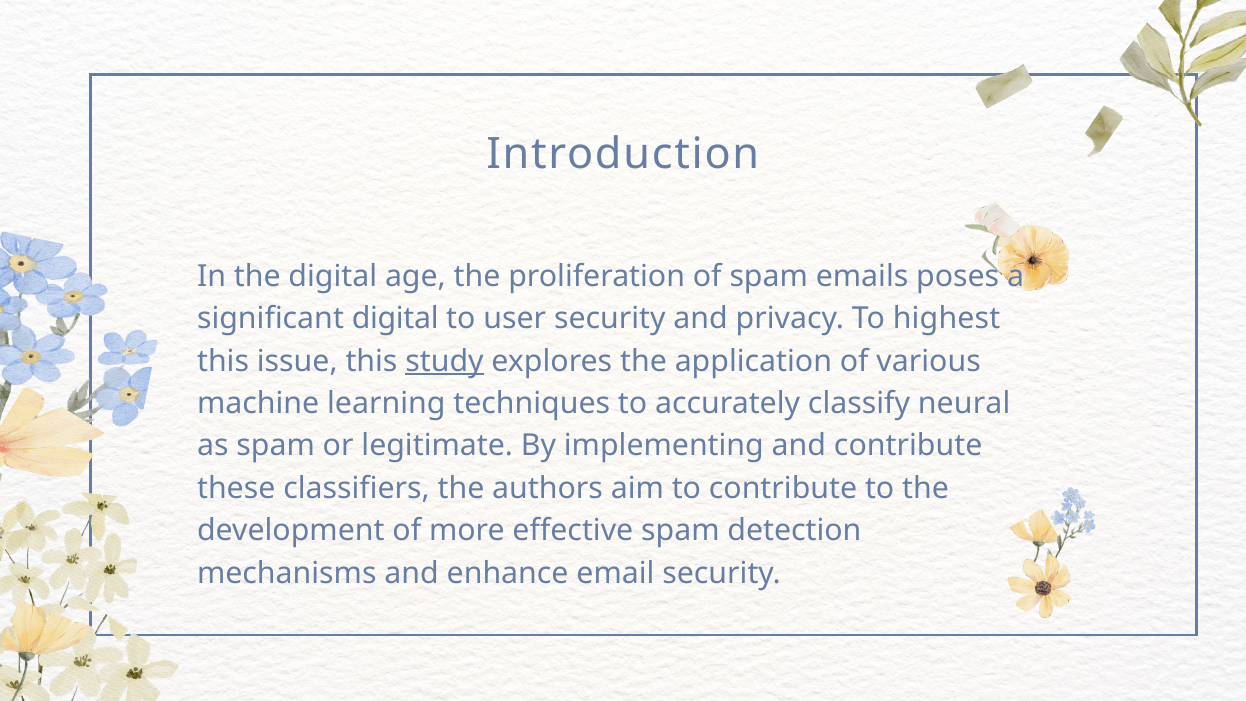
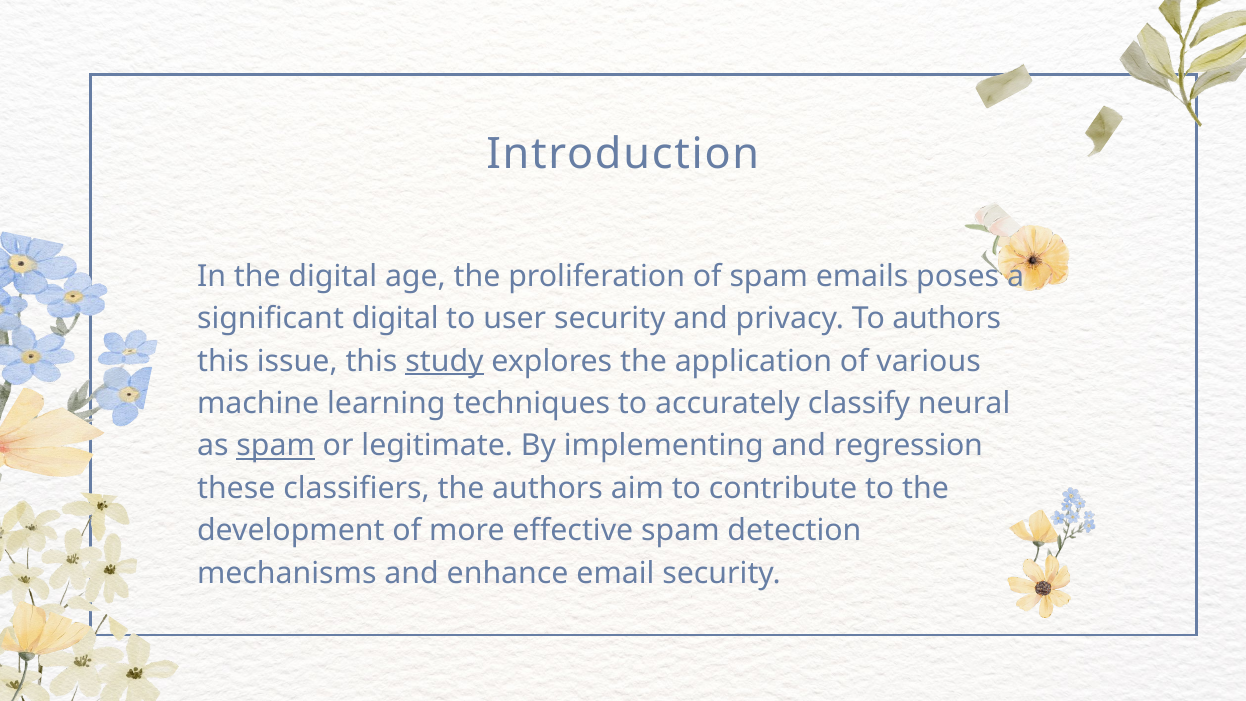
To highest: highest -> authors
spam at (276, 446) underline: none -> present
and contribute: contribute -> regression
